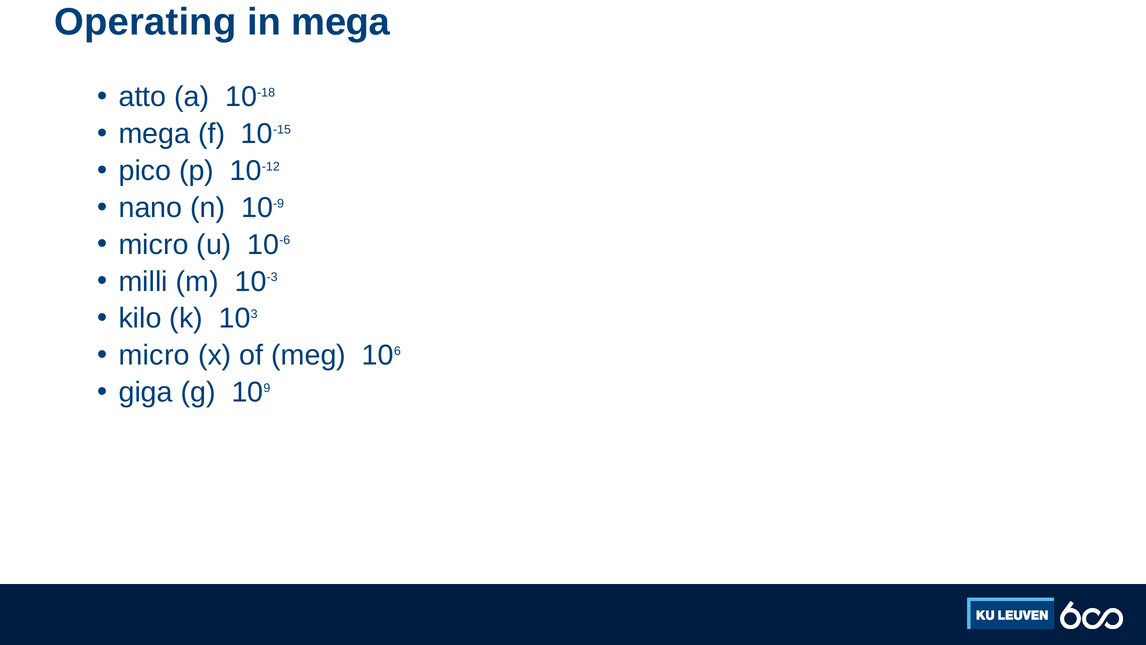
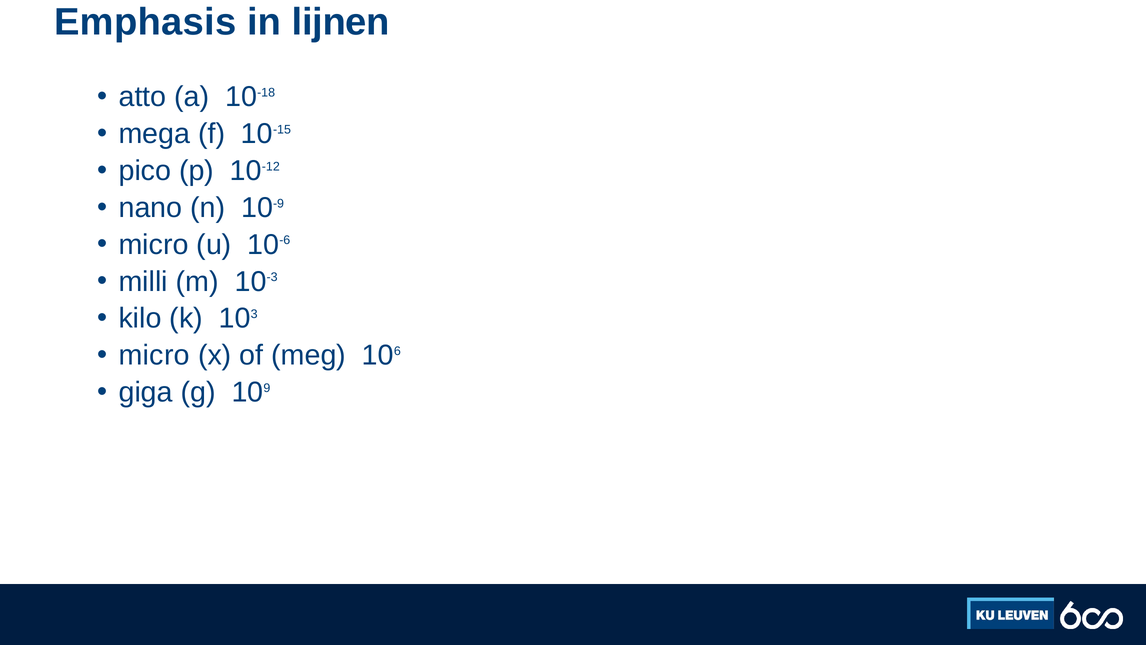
Operating: Operating -> Emphasis
in mega: mega -> lijnen
